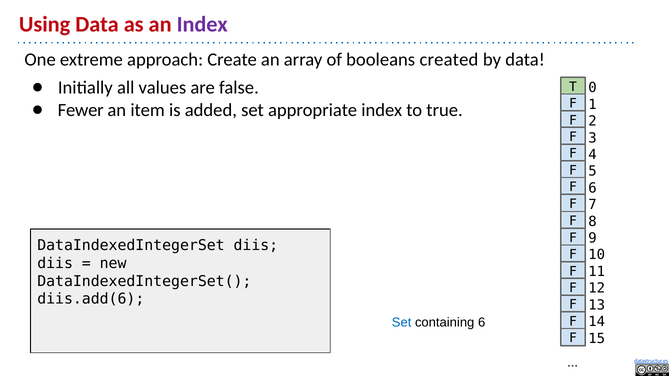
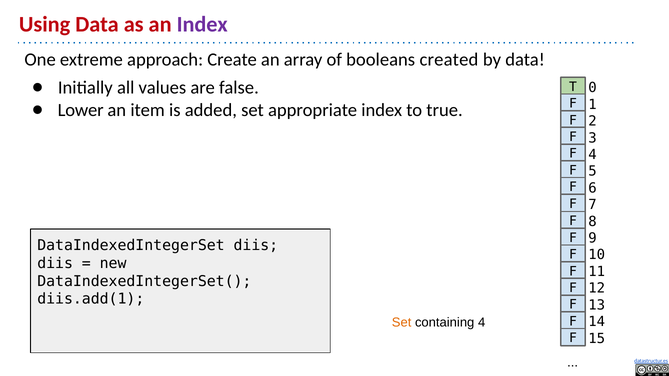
Fewer: Fewer -> Lower
diis.add(6: diis.add(6 -> diis.add(1
Set at (402, 323) colour: blue -> orange
containing 6: 6 -> 4
